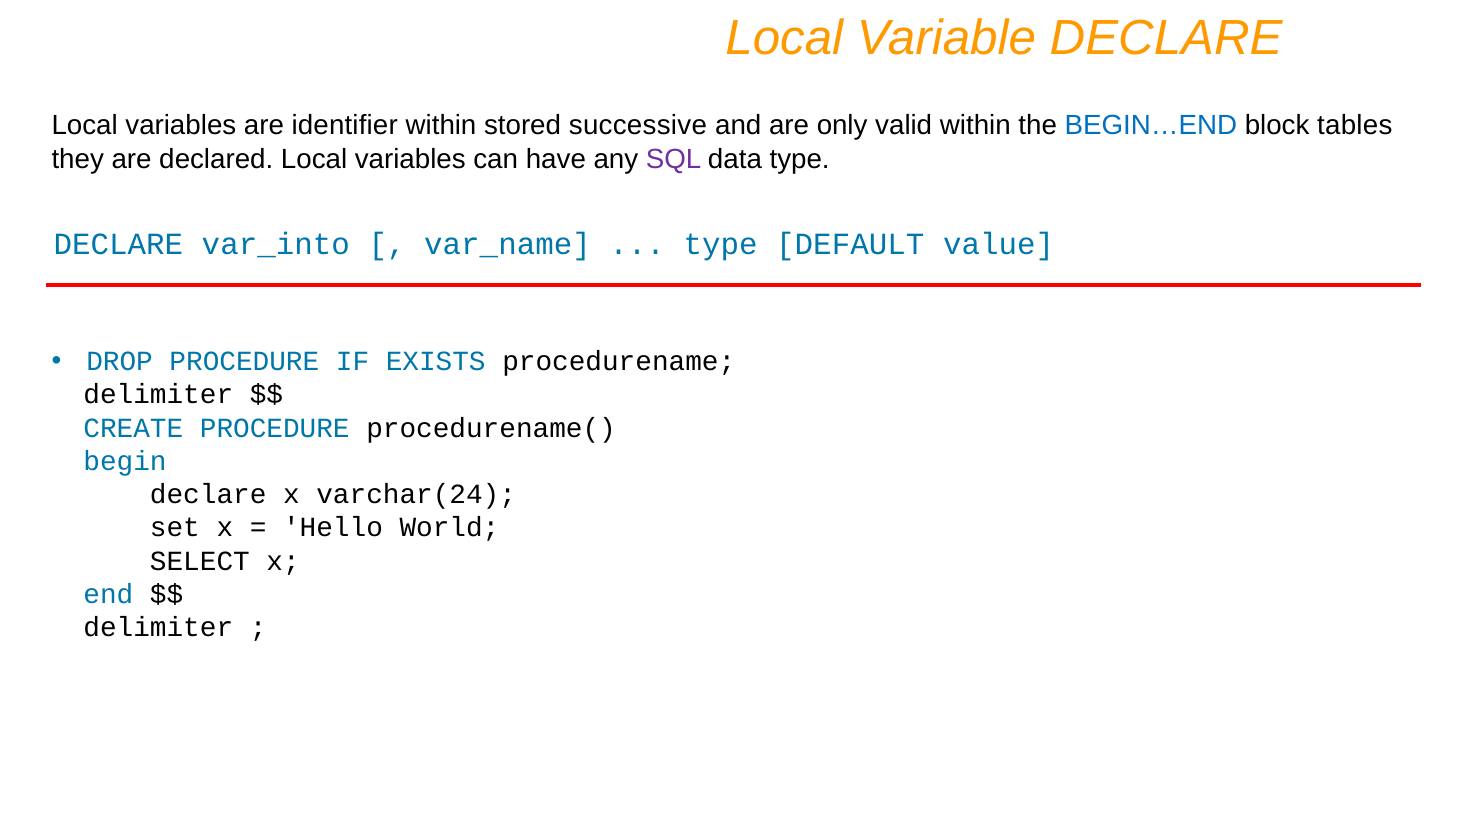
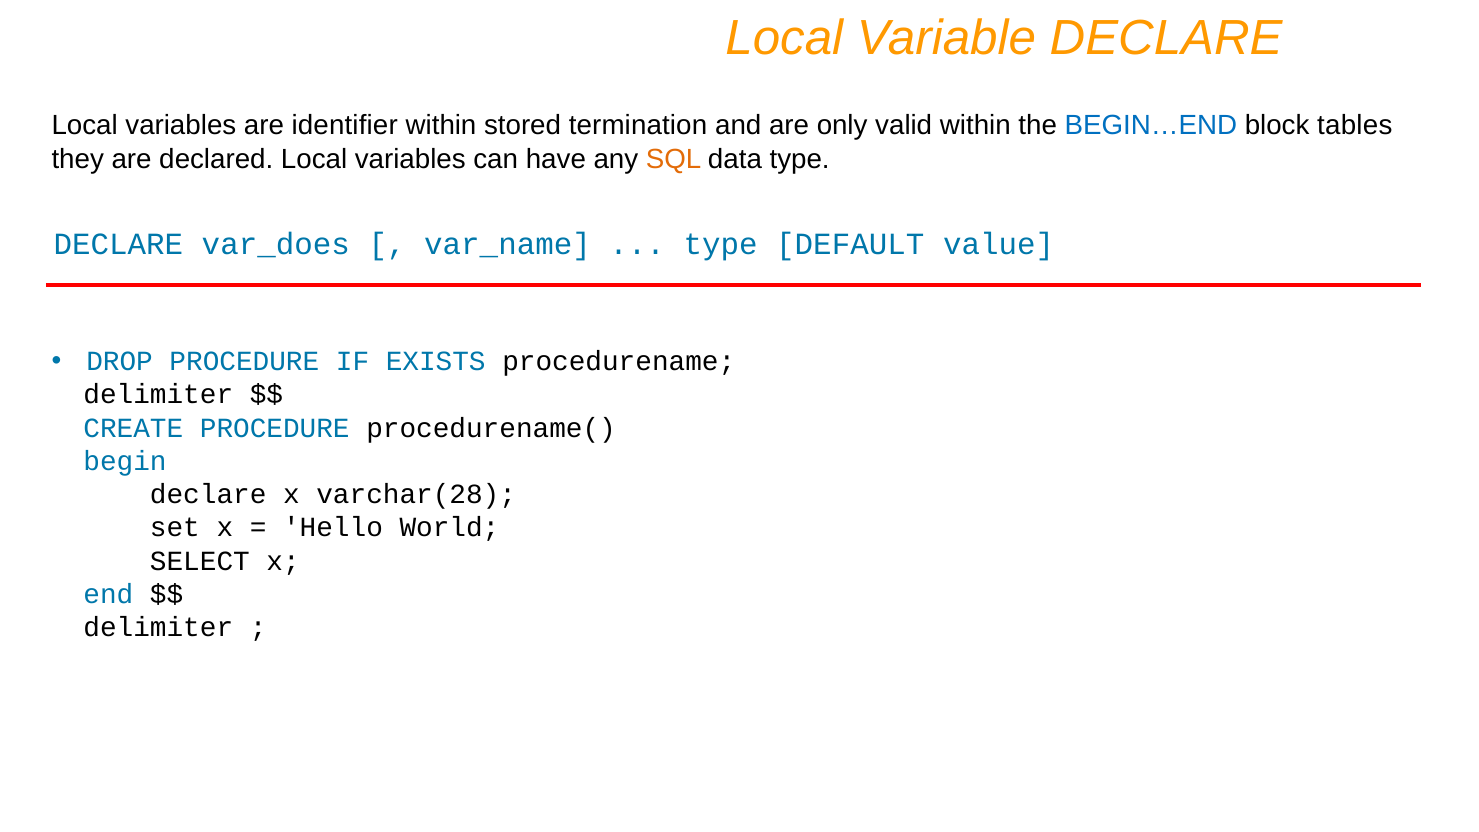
successive: successive -> termination
SQL colour: purple -> orange
var_into: var_into -> var_does
varchar(24: varchar(24 -> varchar(28
